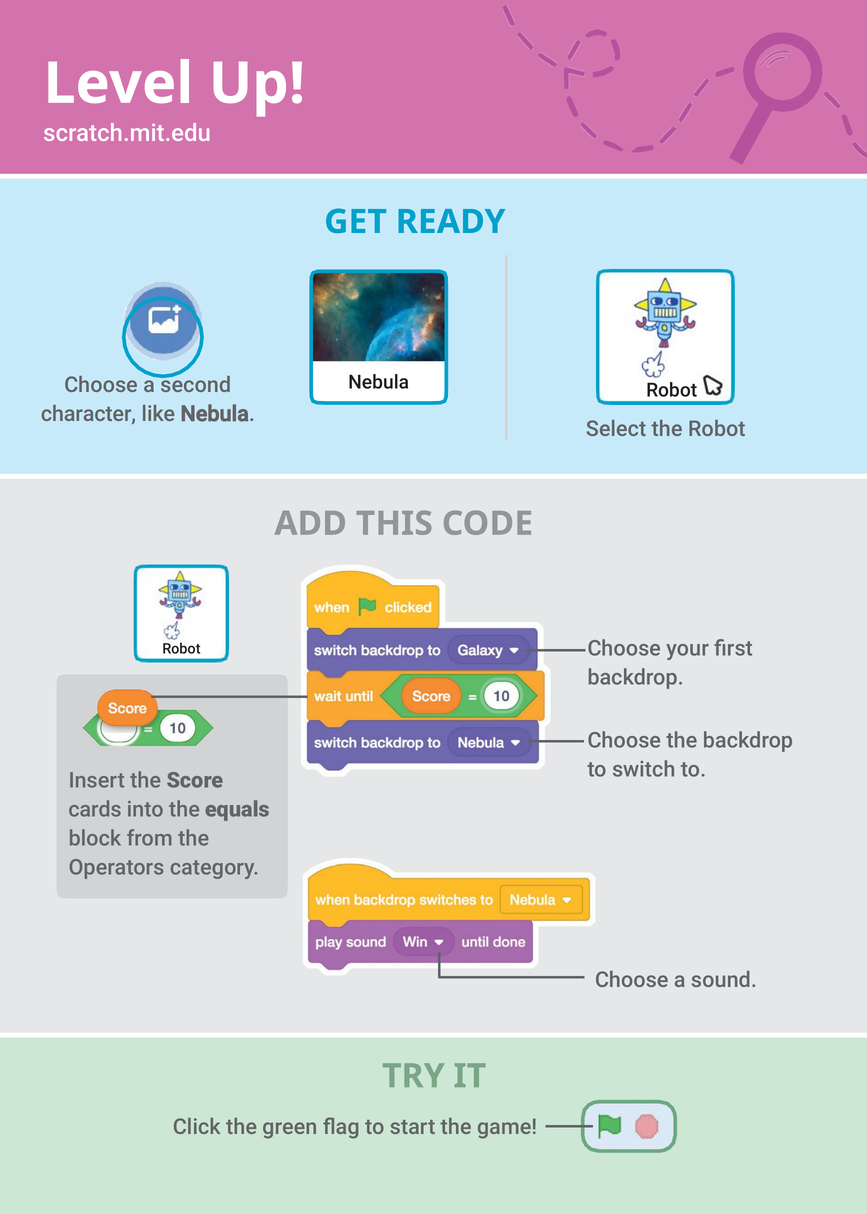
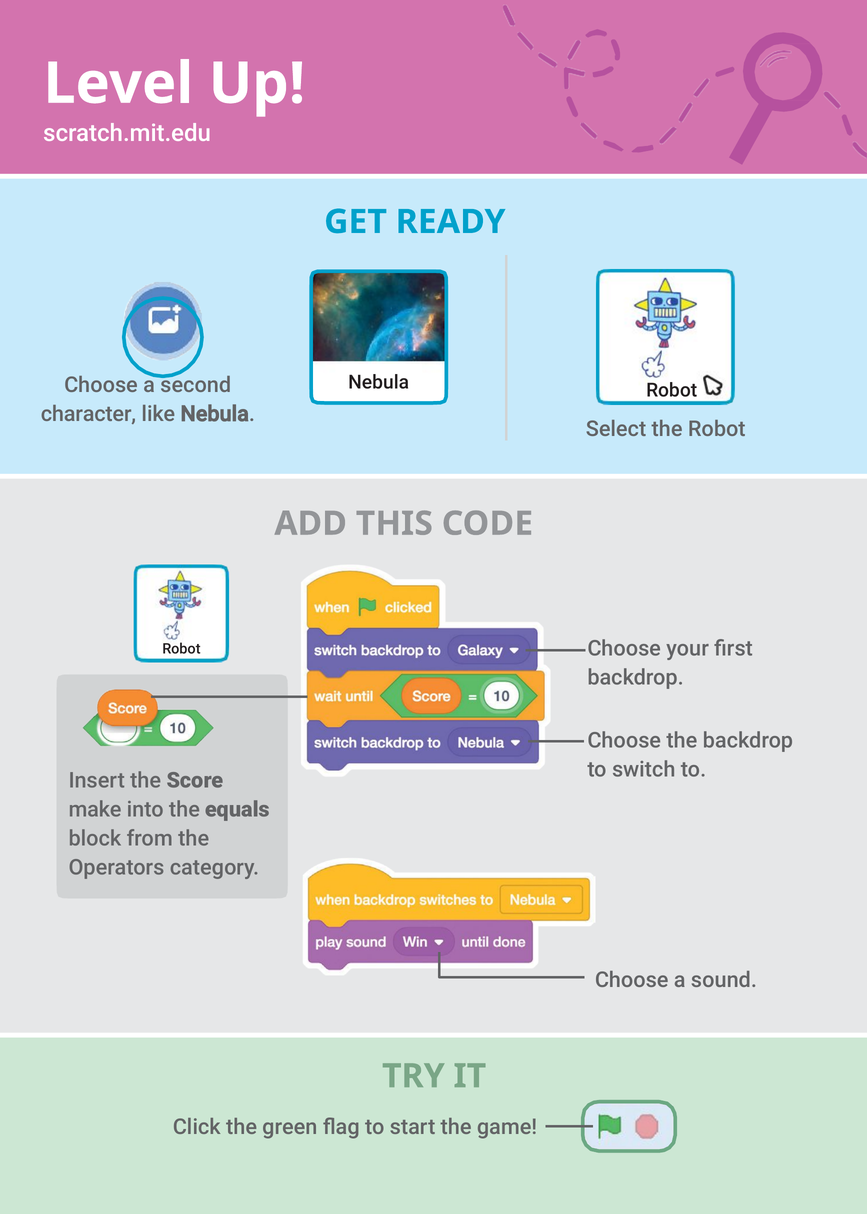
cards: cards -> make
